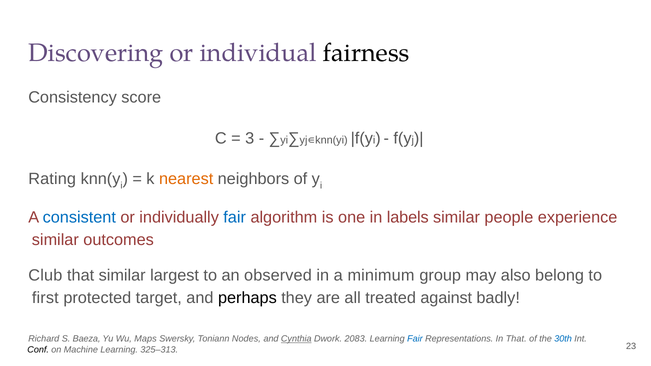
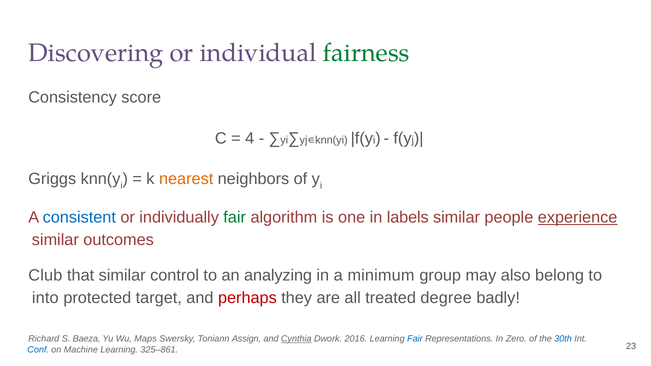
fairness colour: black -> green
3: 3 -> 4
Rating: Rating -> Griggs
fair at (235, 218) colour: blue -> green
experience underline: none -> present
largest: largest -> control
observed: observed -> analyzing
first: first -> into
perhaps colour: black -> red
against: against -> degree
Nodes: Nodes -> Assign
2083: 2083 -> 2016
In That: That -> Zero
Conf colour: black -> blue
325–313: 325–313 -> 325–861
